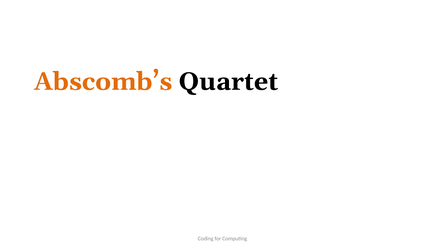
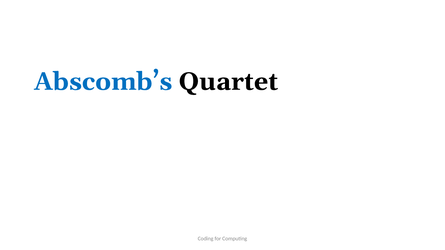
Abscomb’s colour: orange -> blue
